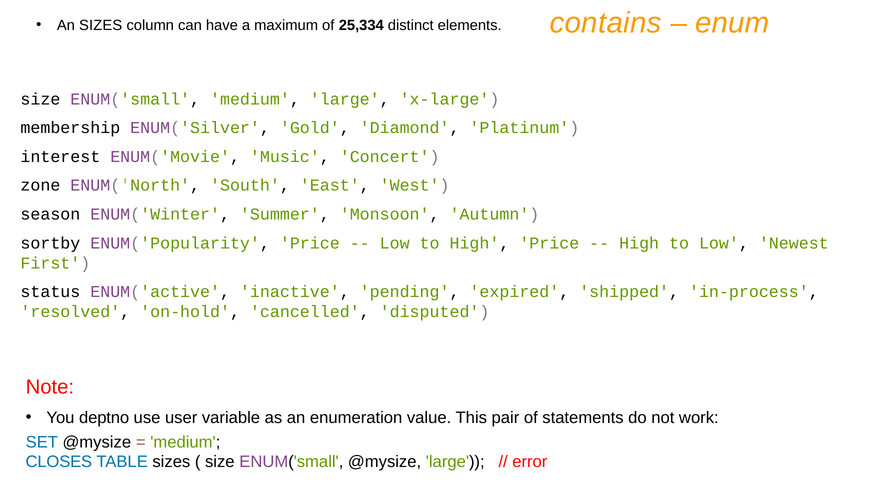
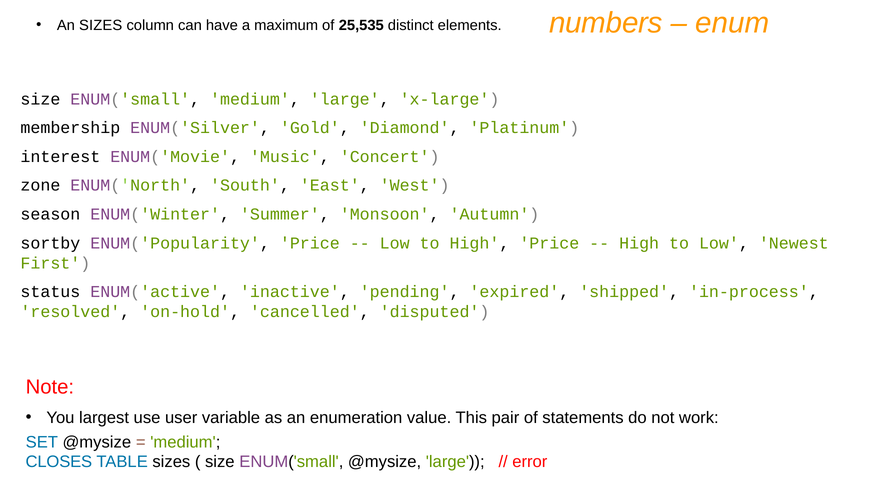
contains: contains -> numbers
25,334: 25,334 -> 25,535
deptno: deptno -> largest
